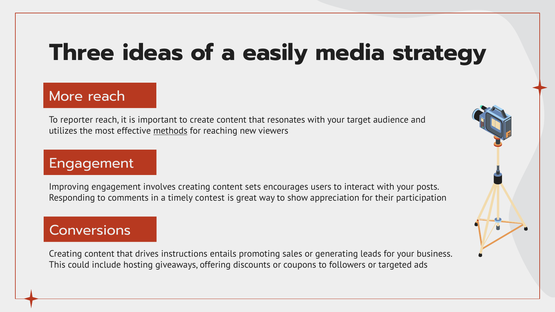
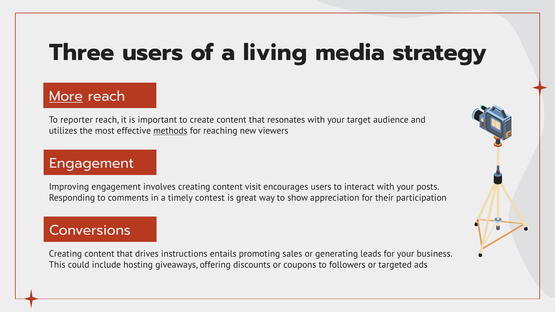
Three ideas: ideas -> users
easily: easily -> living
More underline: none -> present
sets: sets -> visit
